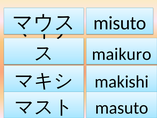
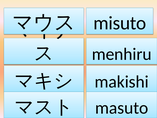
maikuro: maikuro -> menhiru
